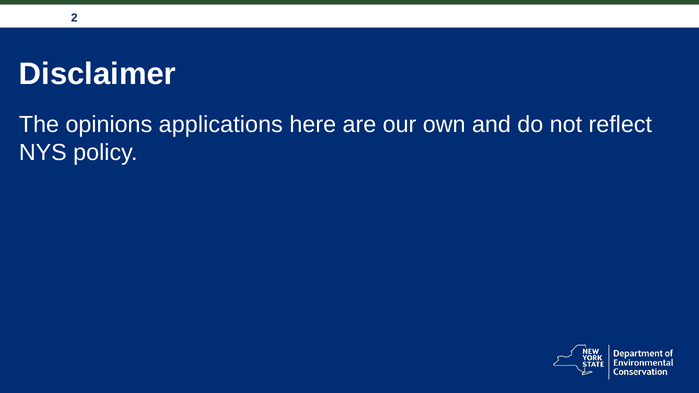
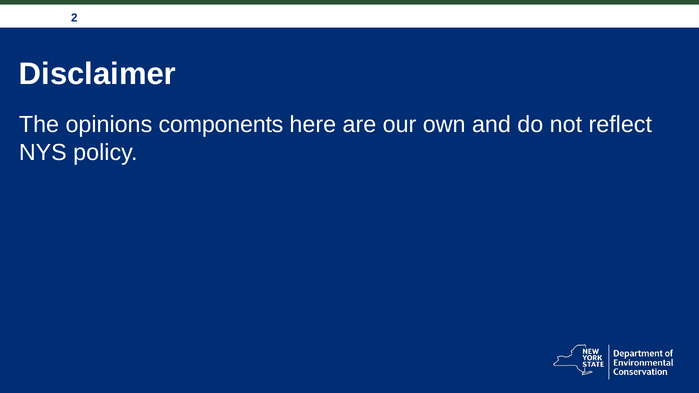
applications: applications -> components
